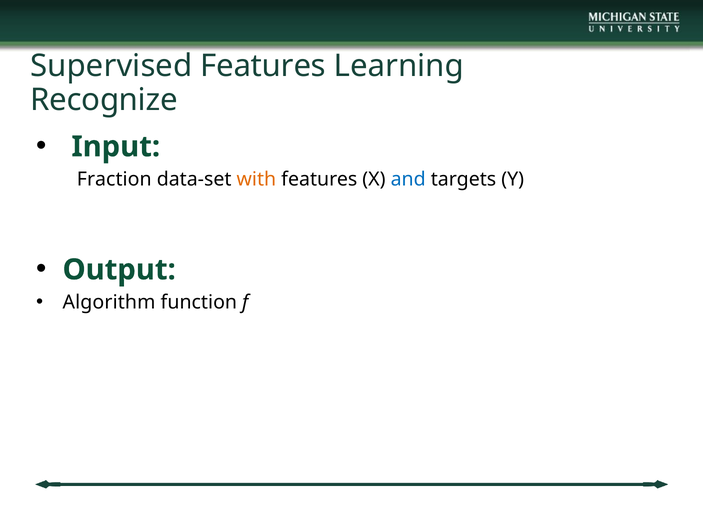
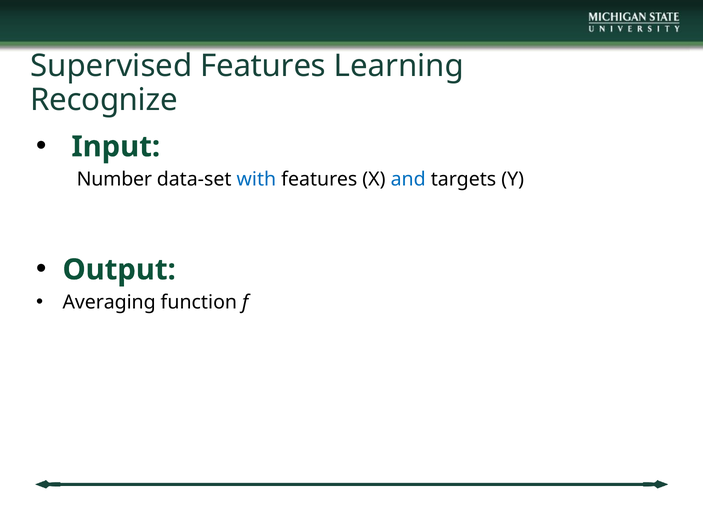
Fraction: Fraction -> Number
with colour: orange -> blue
Algorithm: Algorithm -> Averaging
